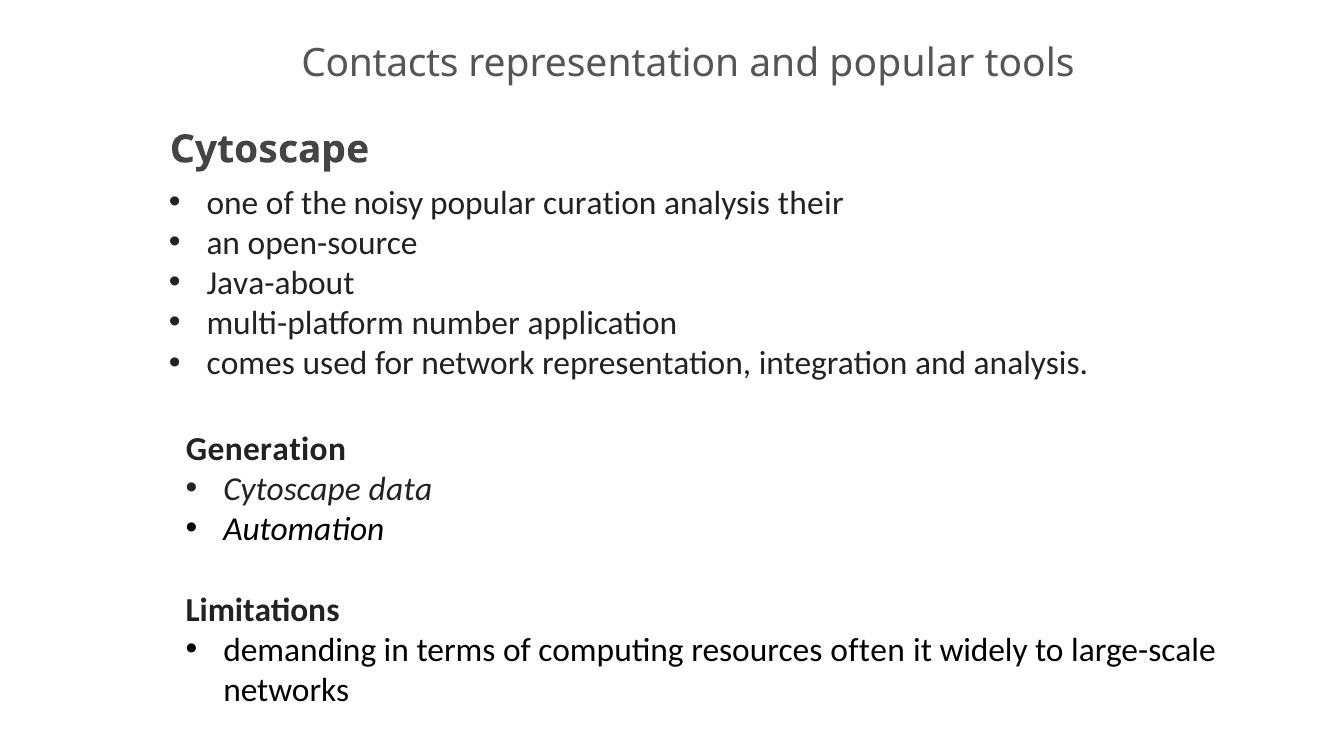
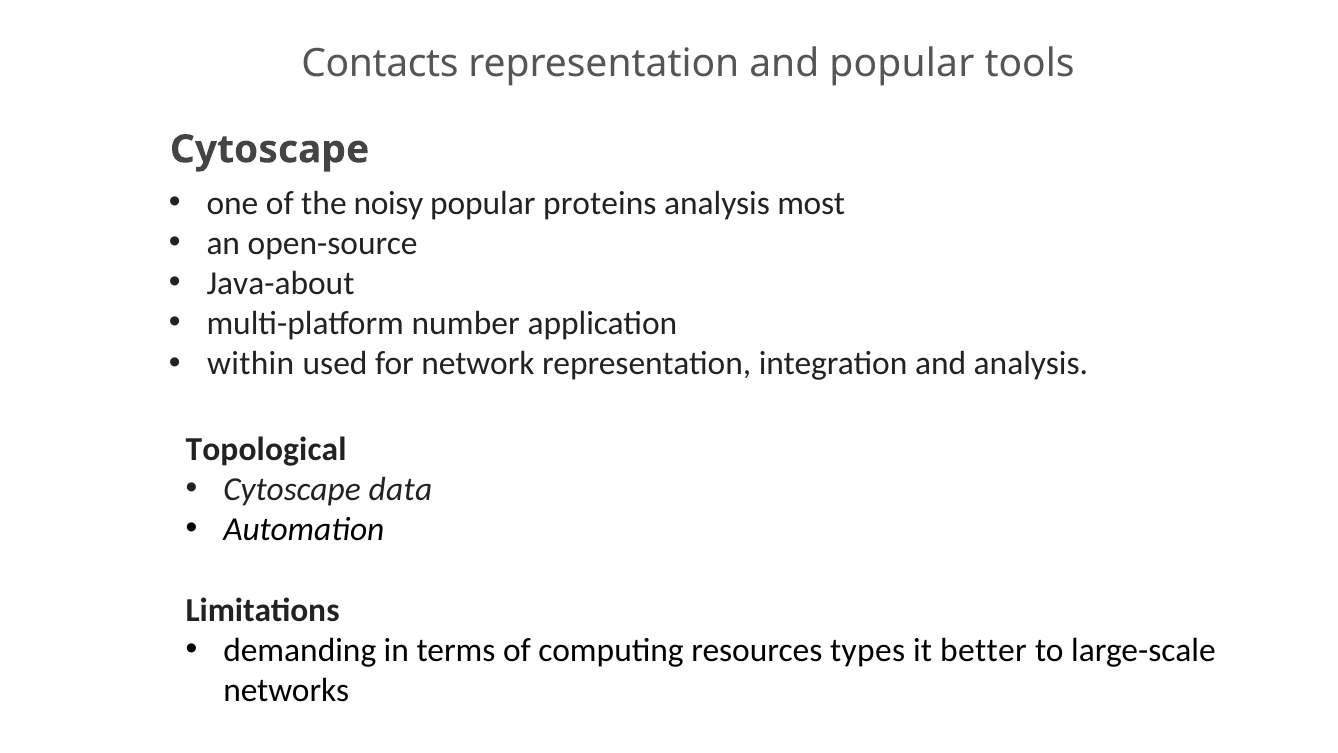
curation: curation -> proteins
their: their -> most
comes: comes -> within
Generation: Generation -> Topological
often: often -> types
widely: widely -> better
